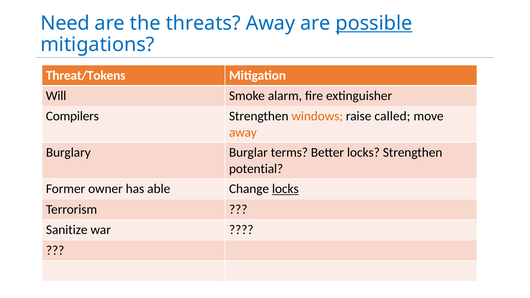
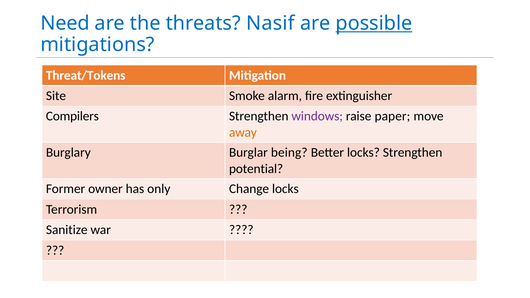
threats Away: Away -> Nasif
Will: Will -> Site
windows colour: orange -> purple
called: called -> paper
terms: terms -> being
able: able -> only
locks at (285, 189) underline: present -> none
